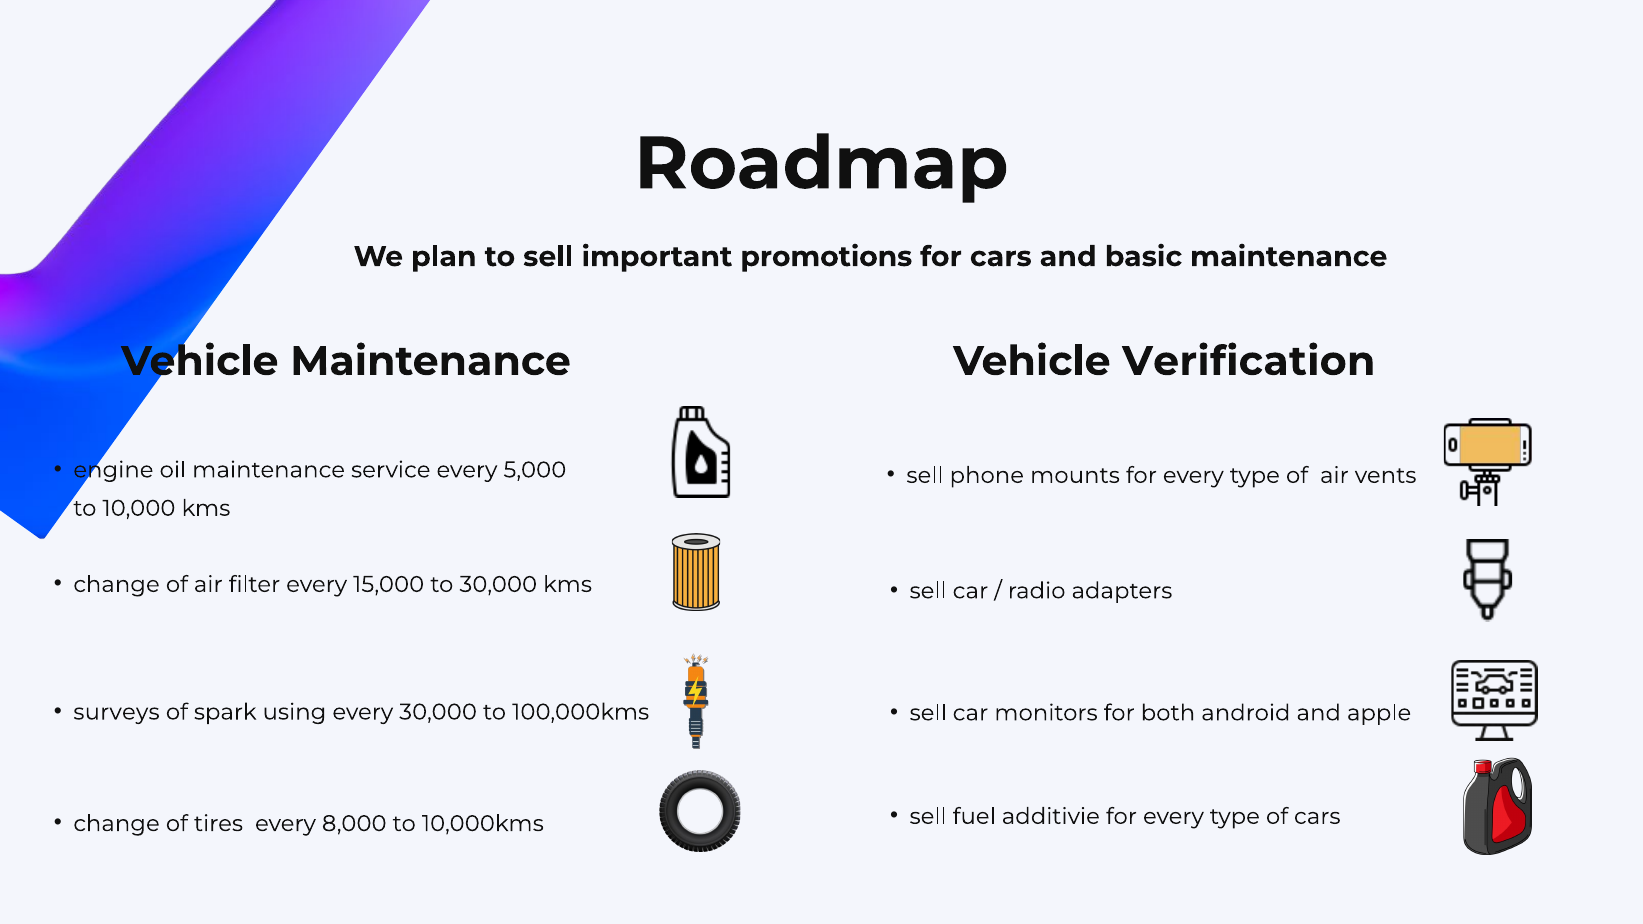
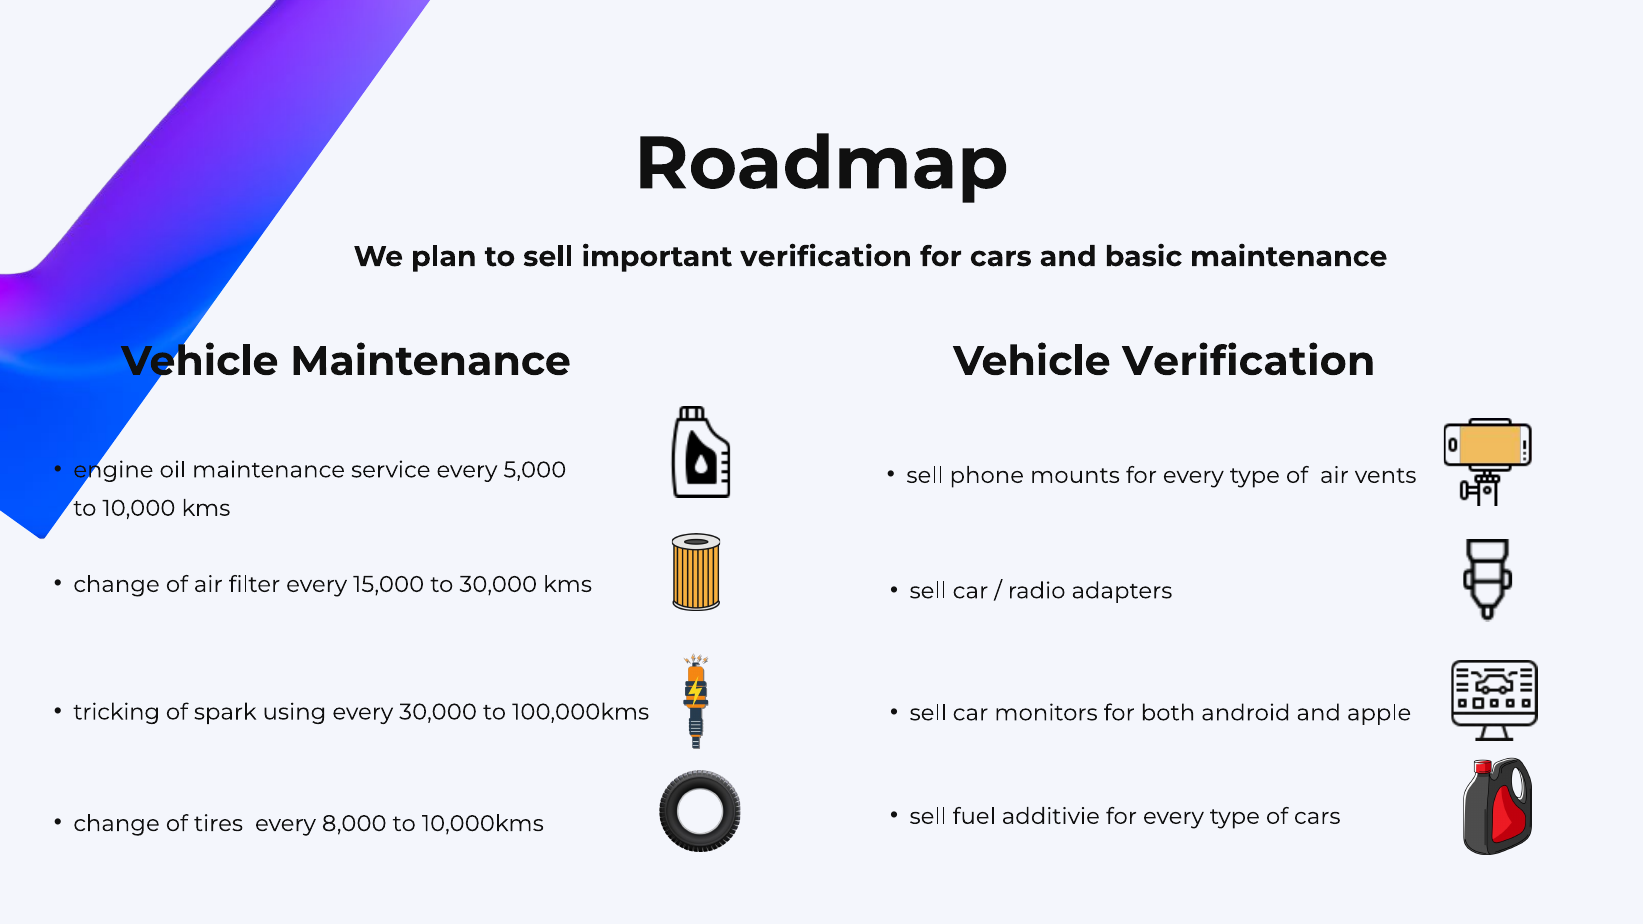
important promotions: promotions -> verification
surveys: surveys -> tricking
